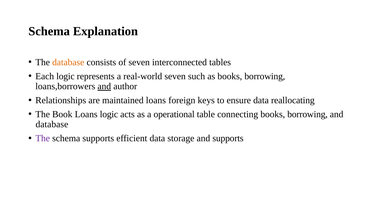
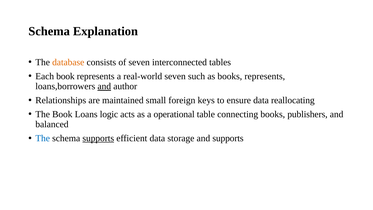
Each logic: logic -> book
as books borrowing: borrowing -> represents
maintained loans: loans -> small
connecting books borrowing: borrowing -> publishers
database at (52, 124): database -> balanced
The at (43, 138) colour: purple -> blue
supports at (98, 138) underline: none -> present
